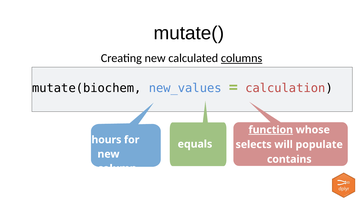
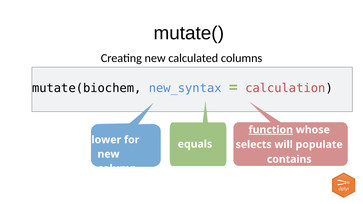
columns underline: present -> none
new_values: new_values -> new_syntax
hours: hours -> lower
